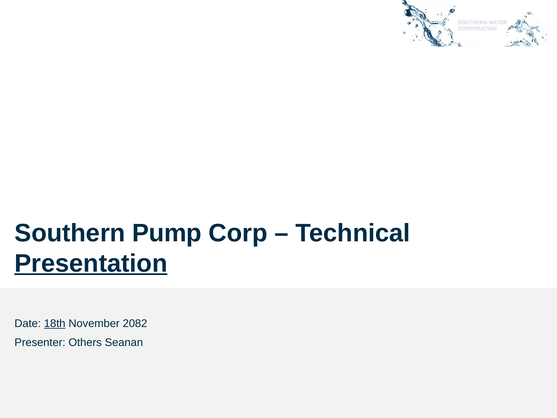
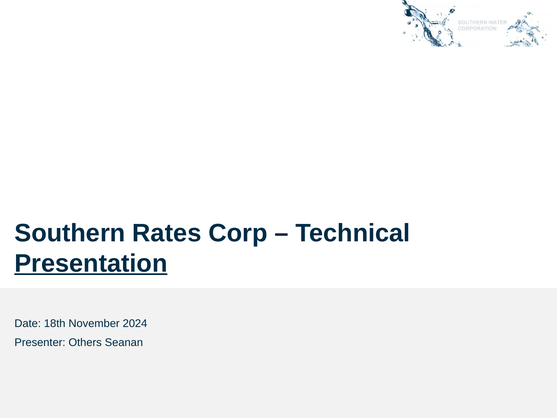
Pump: Pump -> Rates
18th underline: present -> none
2082: 2082 -> 2024
